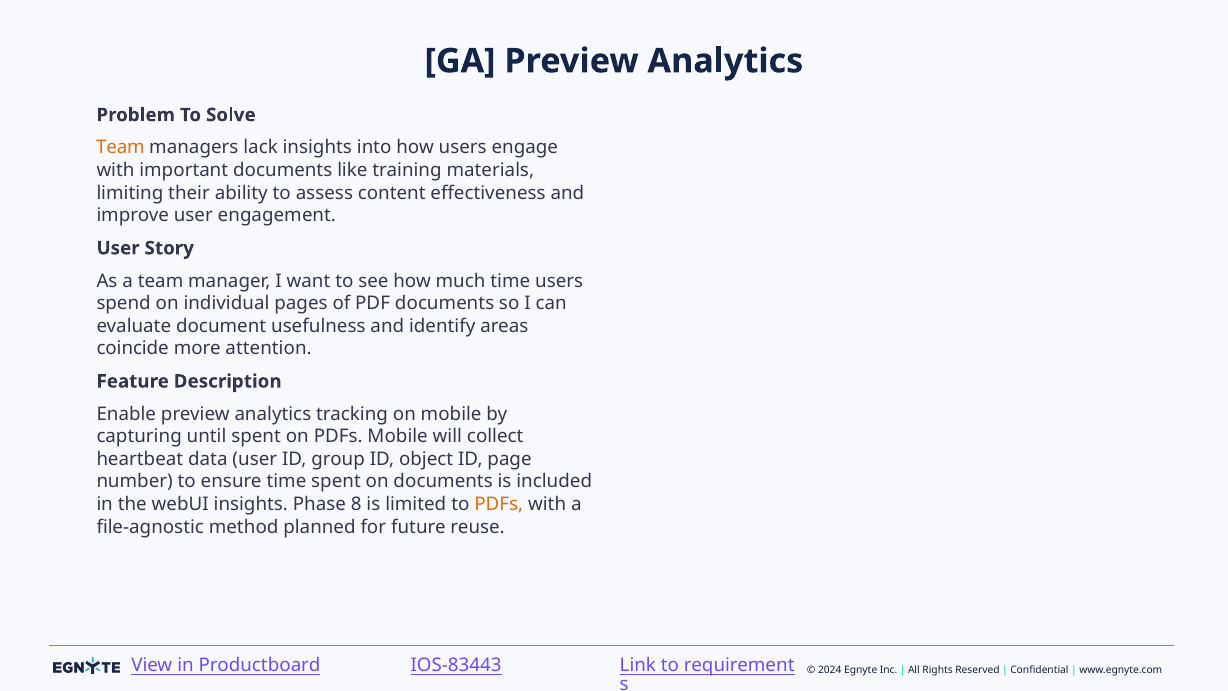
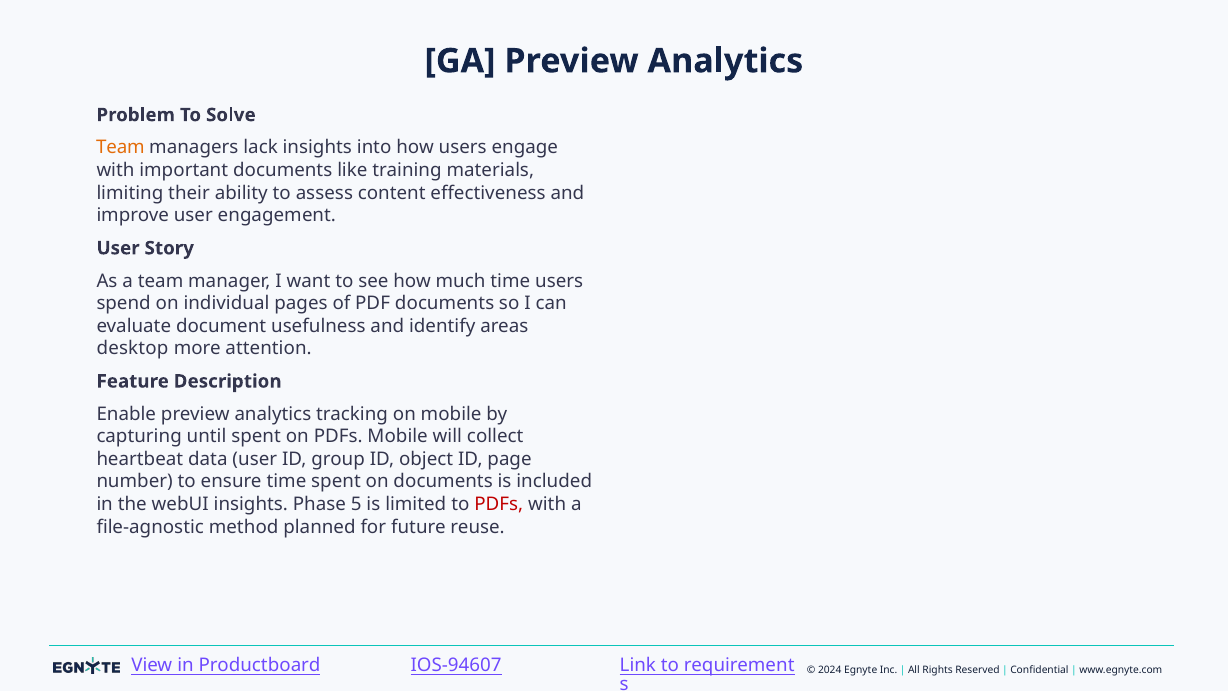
coincide: coincide -> desktop
8: 8 -> 5
PDFs at (499, 504) colour: orange -> red
IOS-83443: IOS-83443 -> IOS-94607
